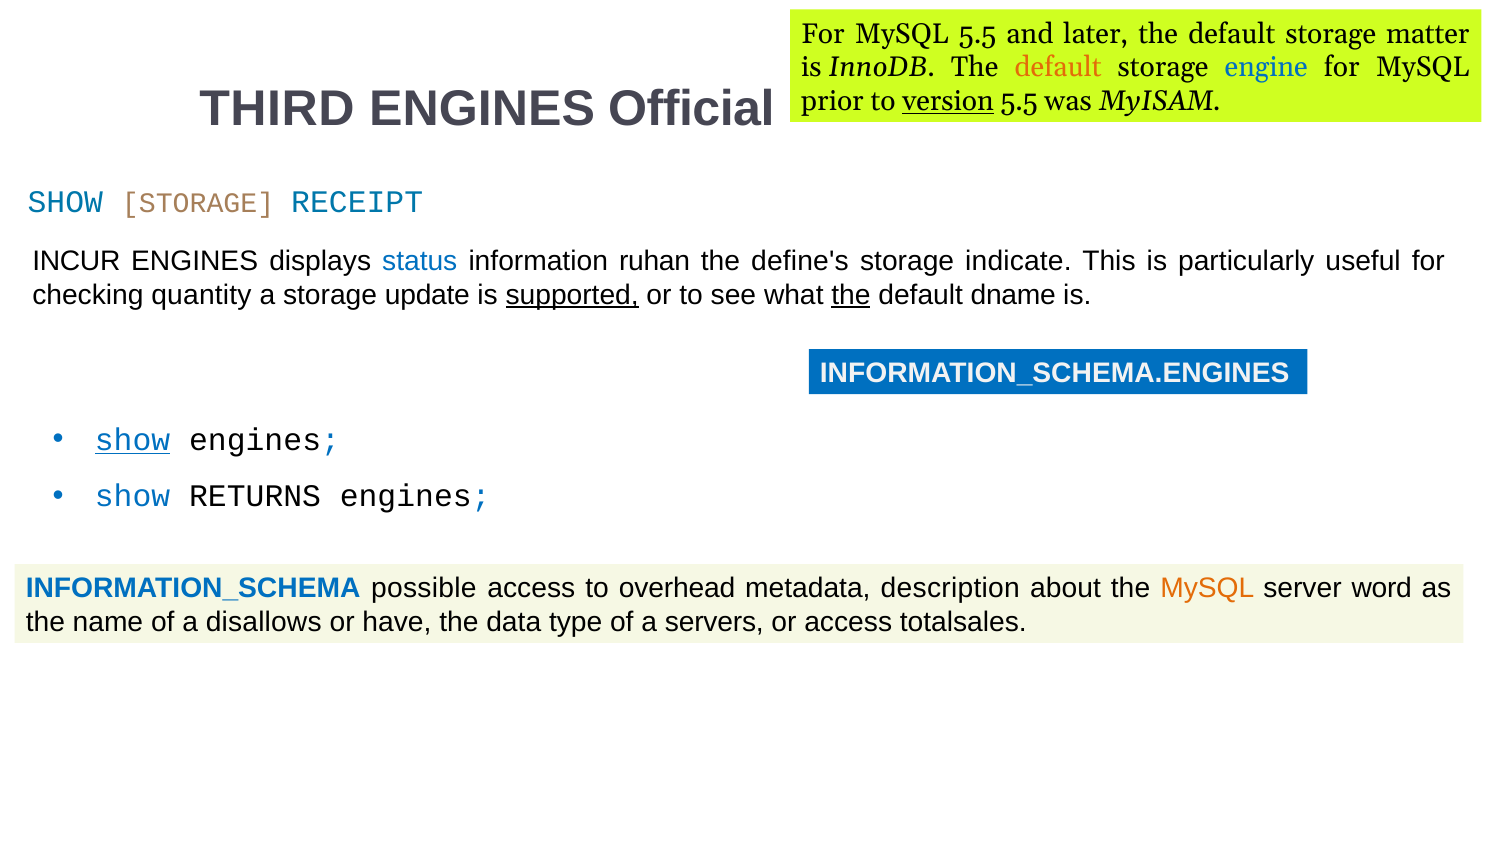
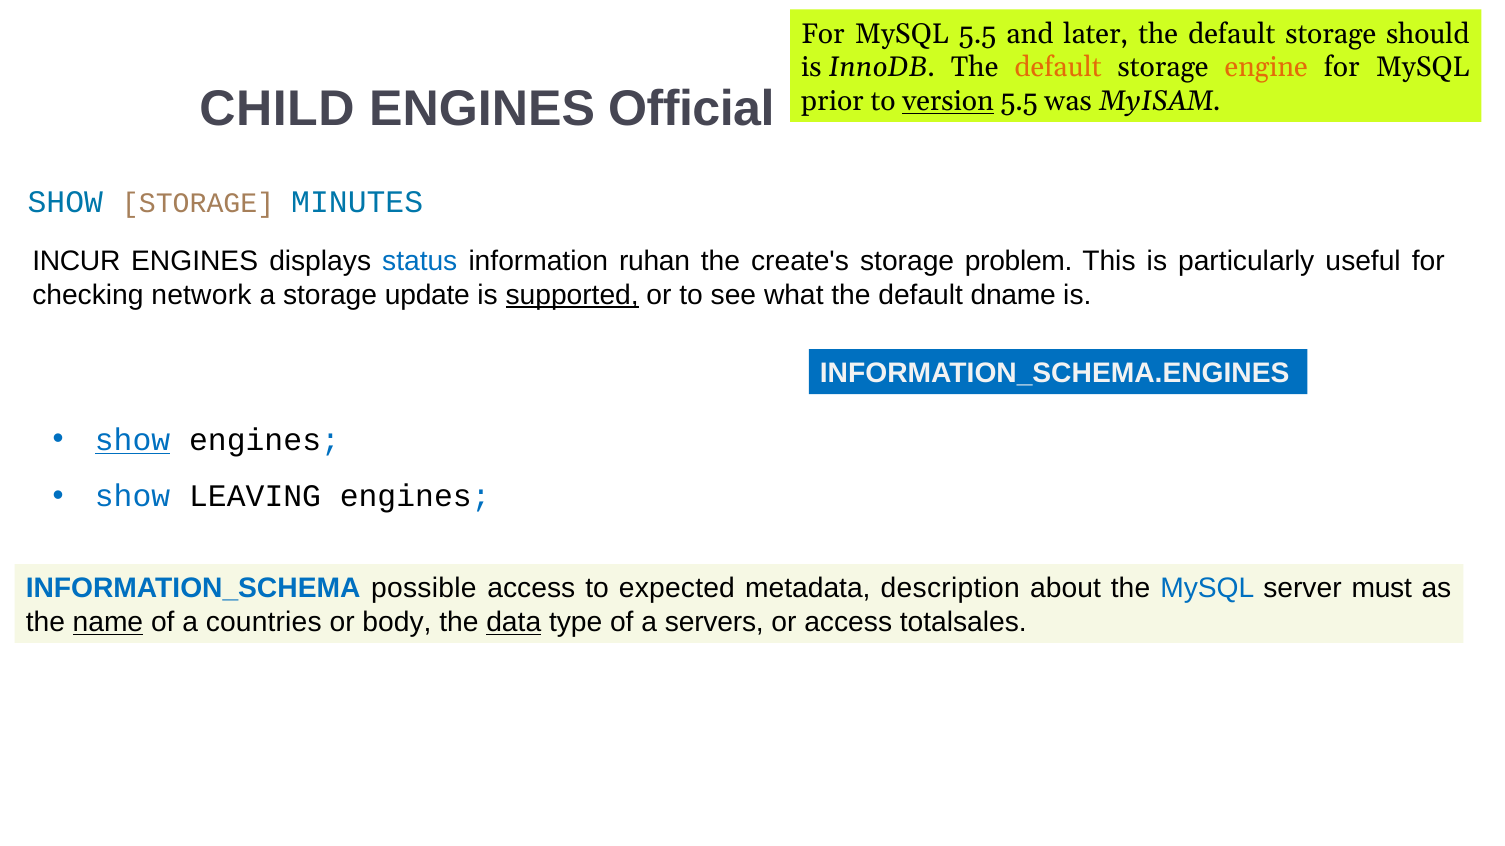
matter: matter -> should
engine colour: blue -> orange
THIRD: THIRD -> CHILD
RECEIPT: RECEIPT -> MINUTES
define's: define's -> create's
indicate: indicate -> problem
quantity: quantity -> network
the at (851, 295) underline: present -> none
RETURNS: RETURNS -> LEAVING
overhead: overhead -> expected
MySQL at (1207, 589) colour: orange -> blue
word: word -> must
name underline: none -> present
disallows: disallows -> countries
have: have -> body
data underline: none -> present
